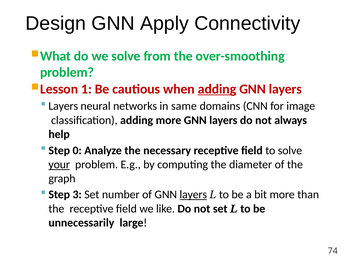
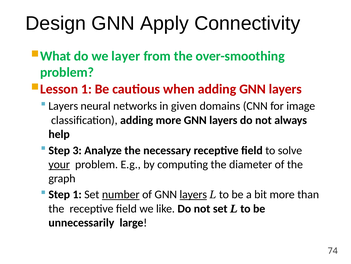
we solve: solve -> layer
adding at (217, 89) underline: present -> none
same: same -> given
0: 0 -> 3
Step 3: 3 -> 1
number underline: none -> present
